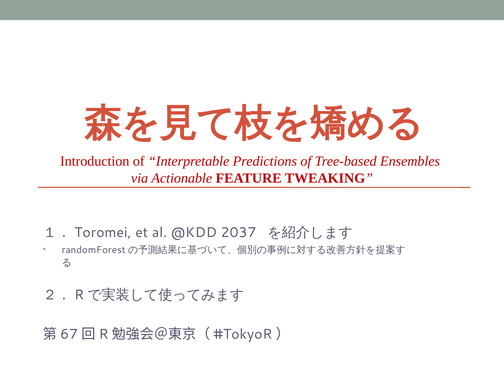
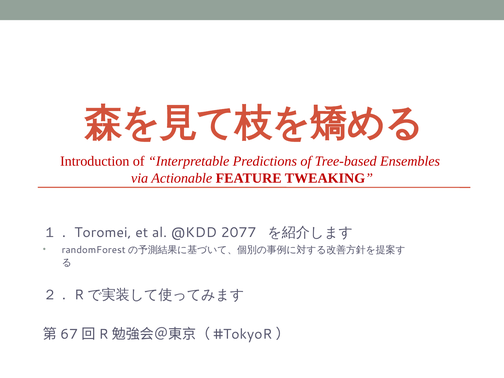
2037: 2037 -> 2077
